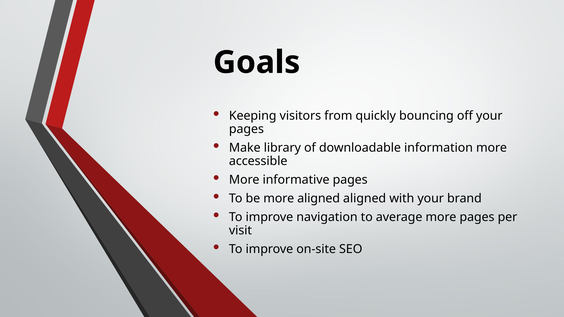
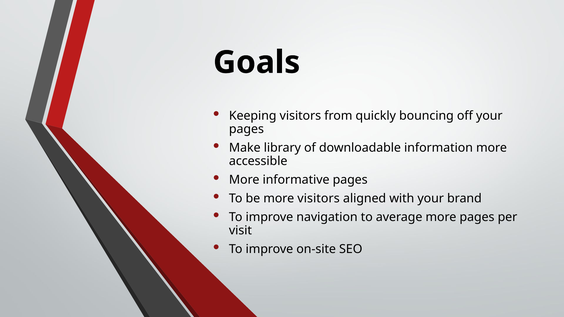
more aligned: aligned -> visitors
